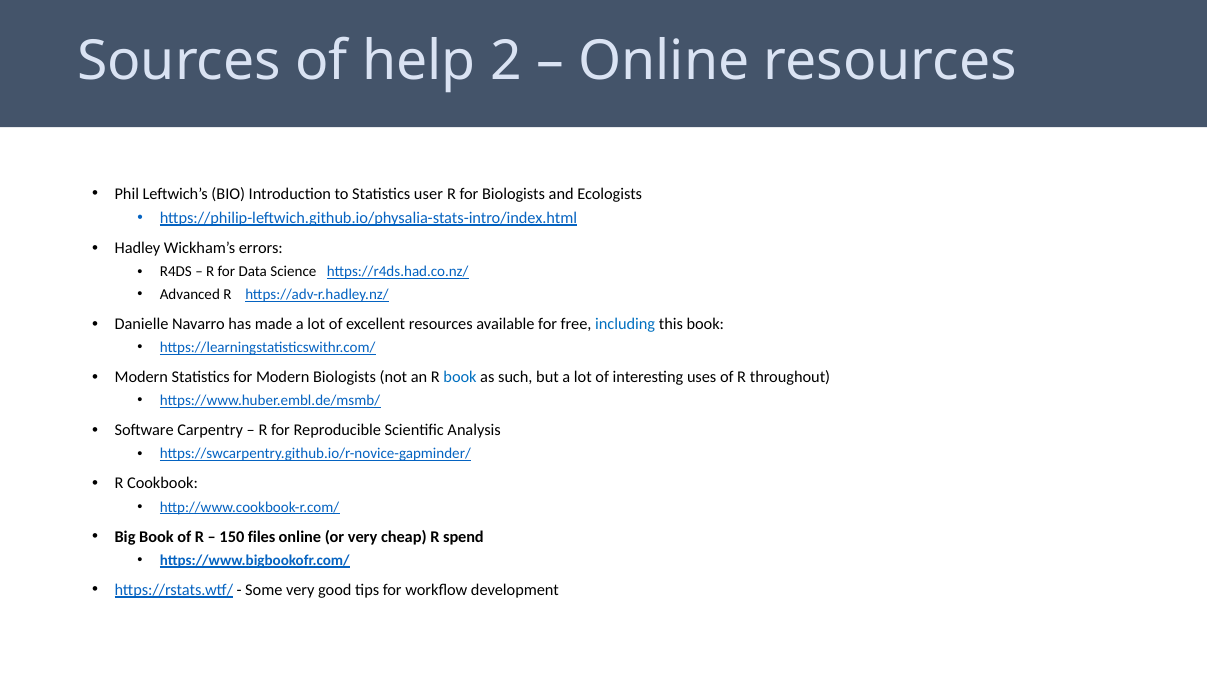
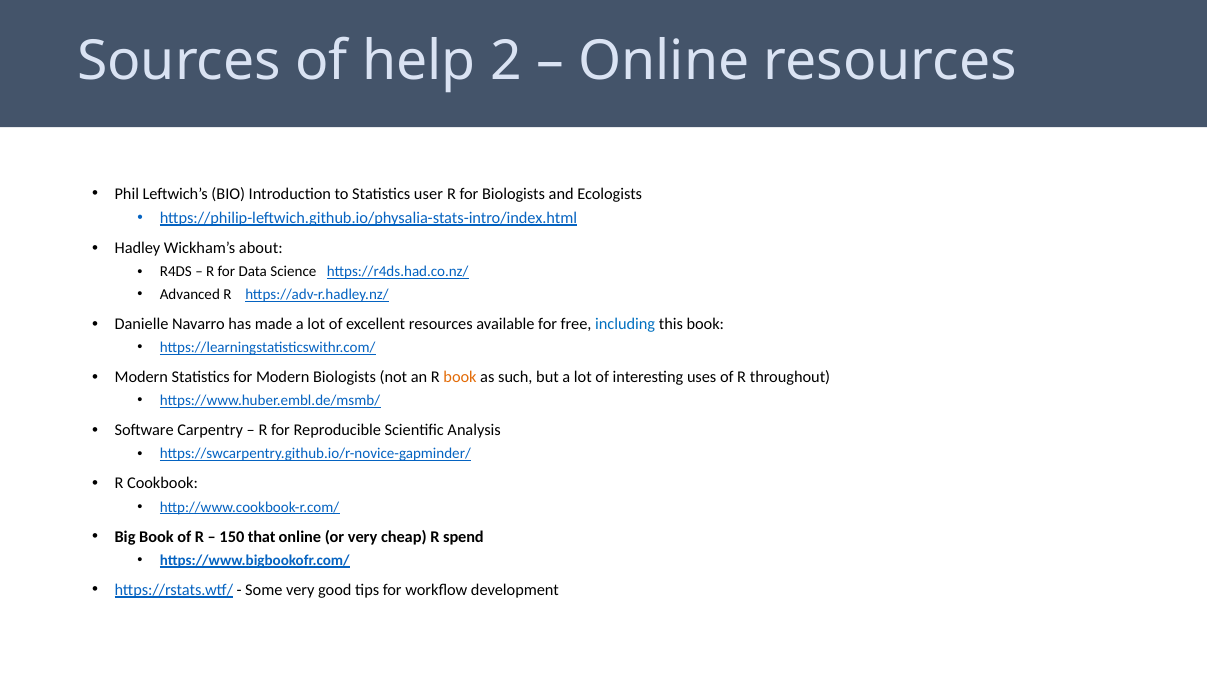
errors: errors -> about
book at (460, 377) colour: blue -> orange
files: files -> that
